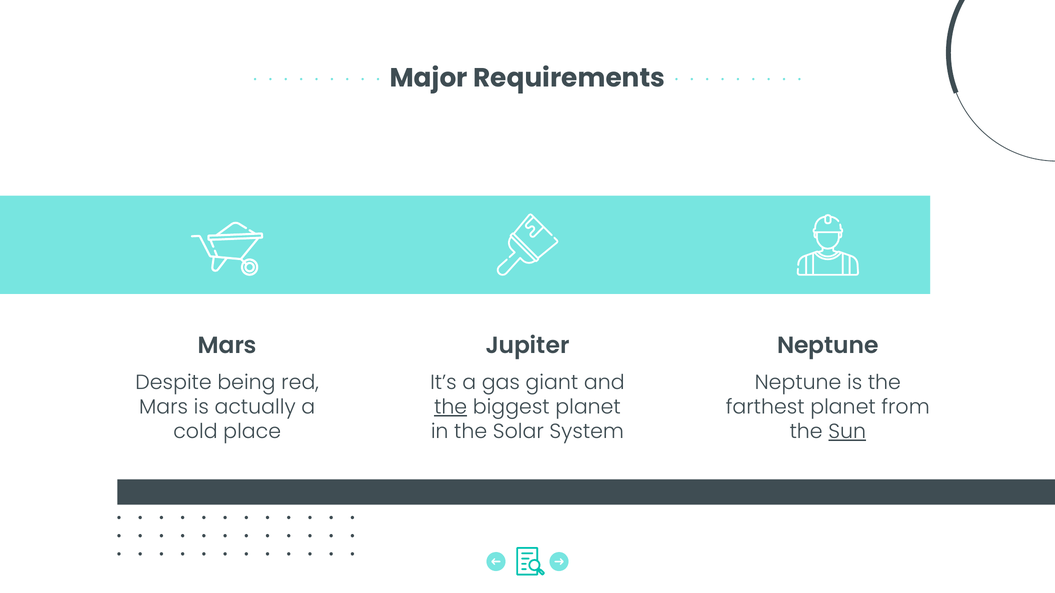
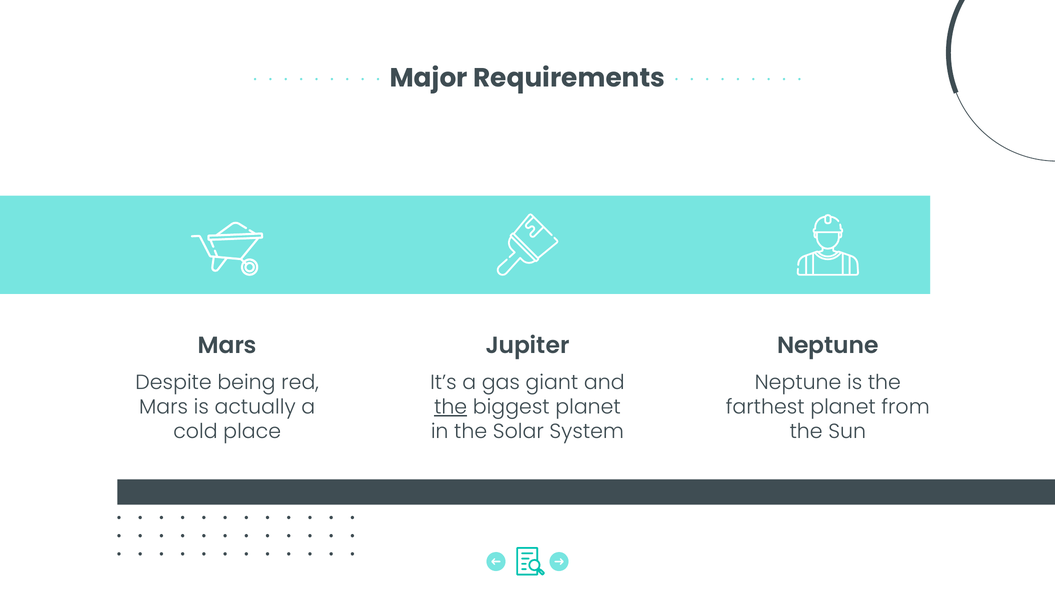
Sun underline: present -> none
